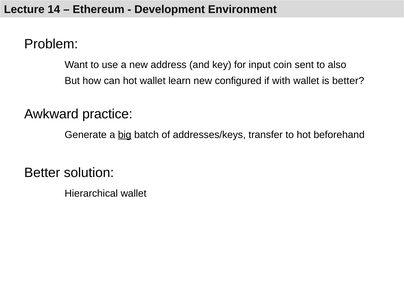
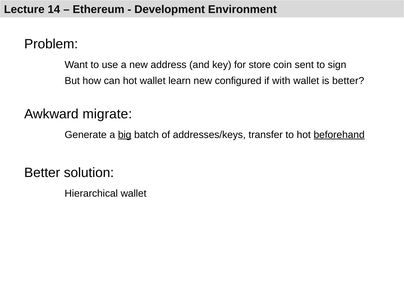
input: input -> store
also: also -> sign
practice: practice -> migrate
beforehand underline: none -> present
